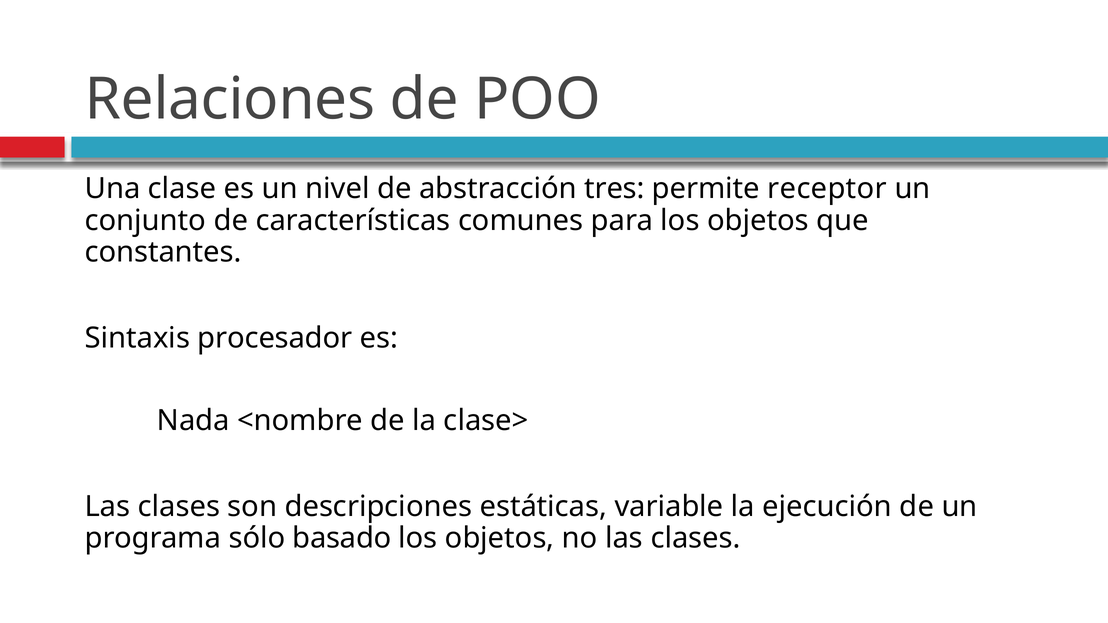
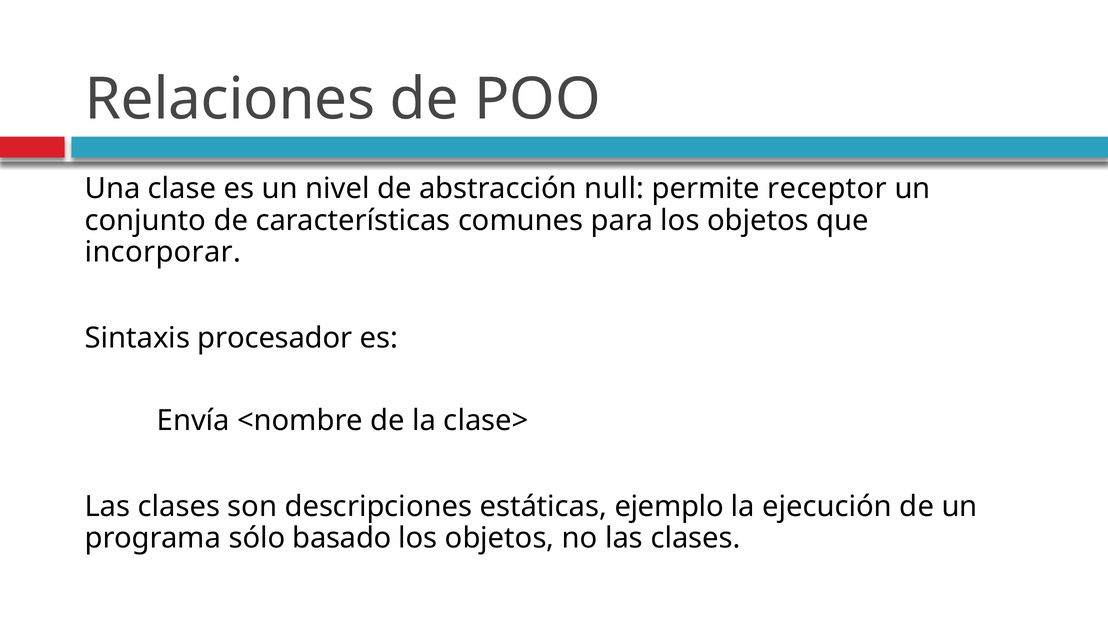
tres: tres -> null
constantes: constantes -> incorporar
Nada: Nada -> Envía
variable: variable -> ejemplo
